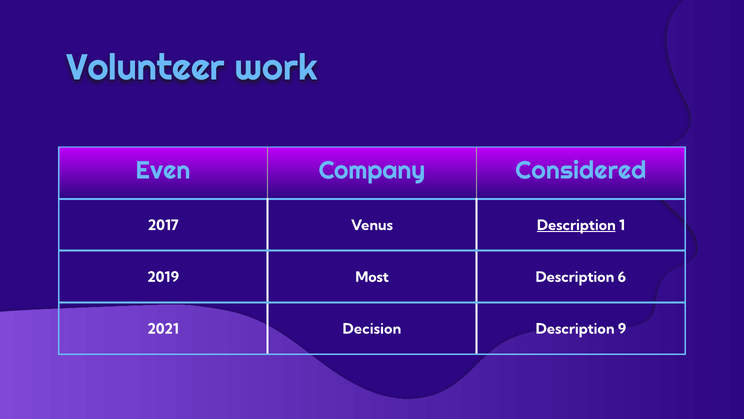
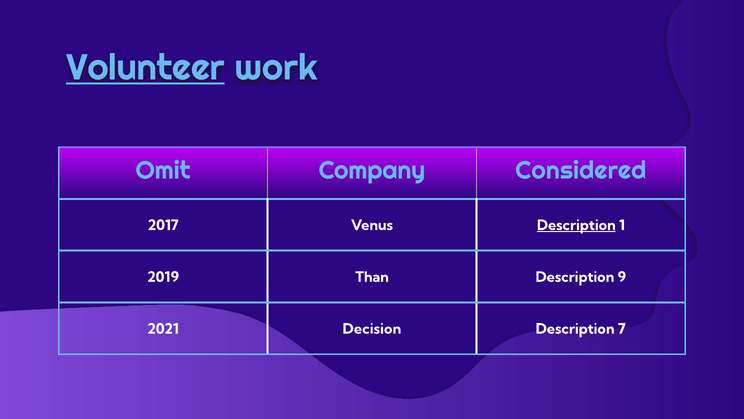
Volunteer underline: none -> present
Even: Even -> Omit
Most: Most -> Than
6: 6 -> 9
9: 9 -> 7
